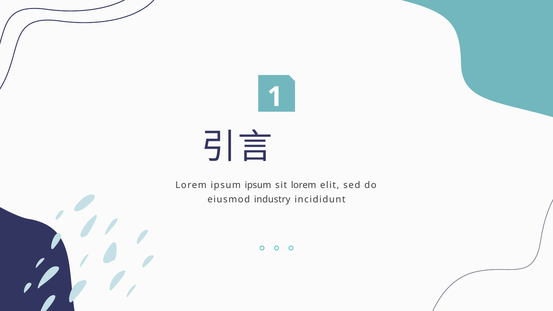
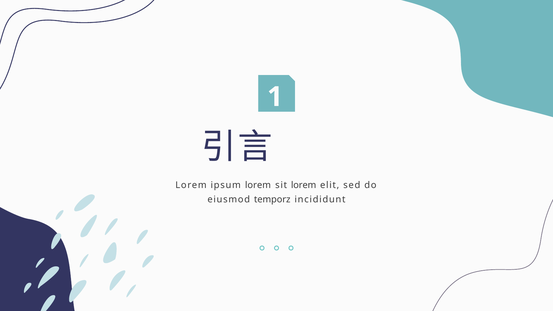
ipsum ipsum: ipsum -> lorem
industry: industry -> temporz
